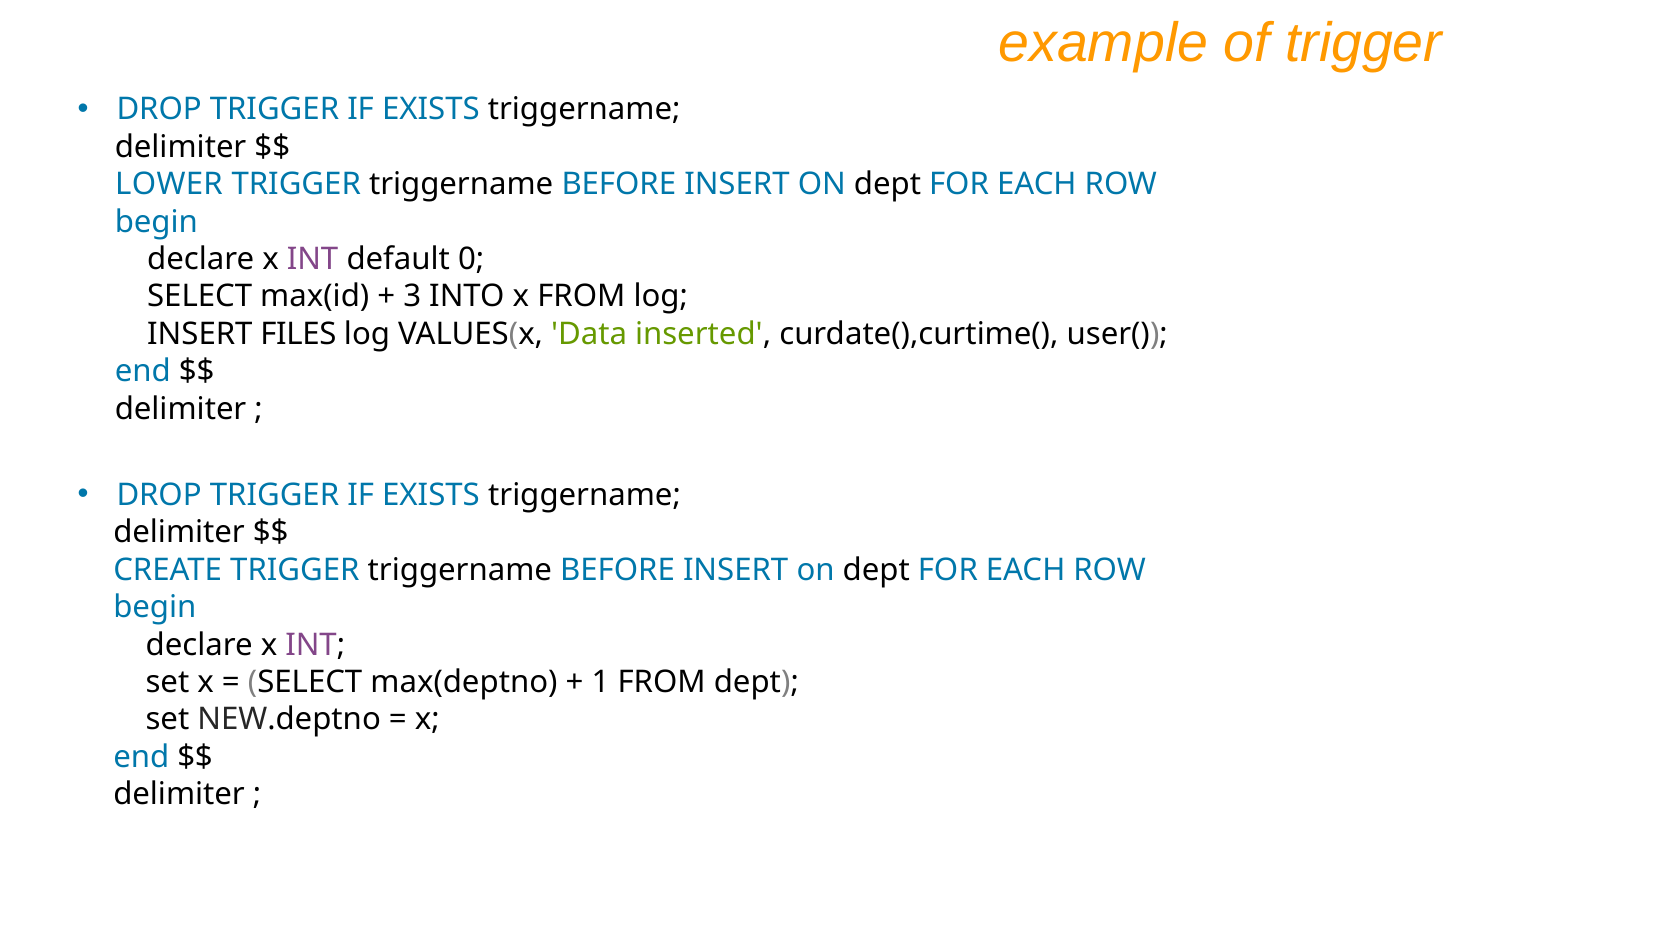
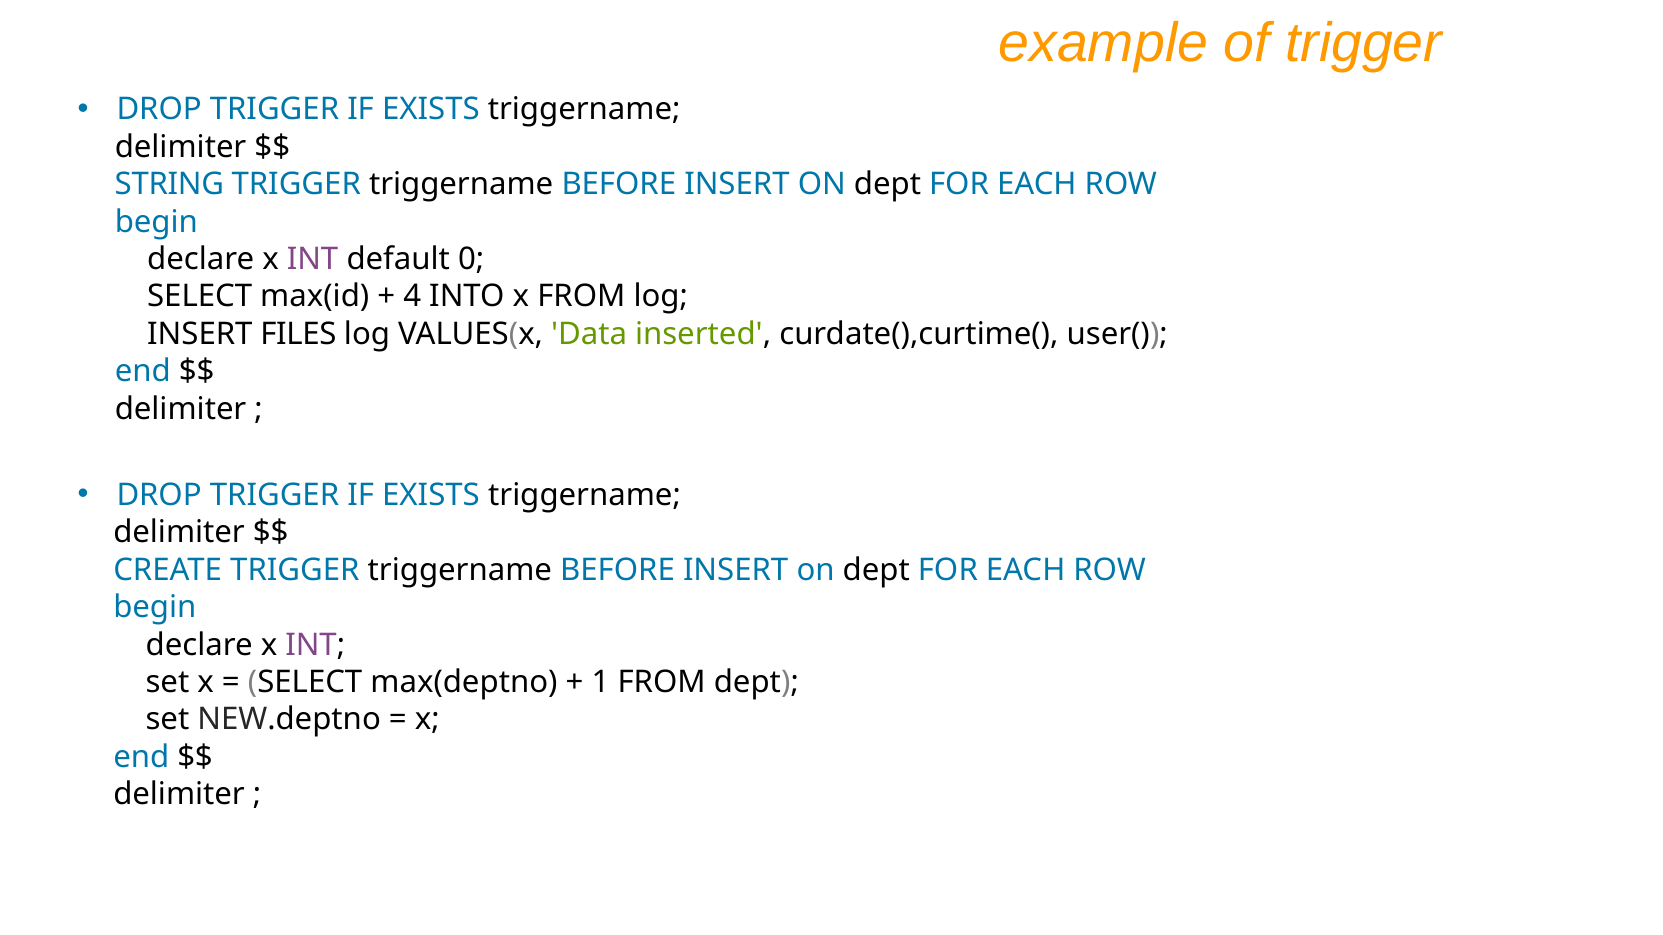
LOWER: LOWER -> STRING
3: 3 -> 4
